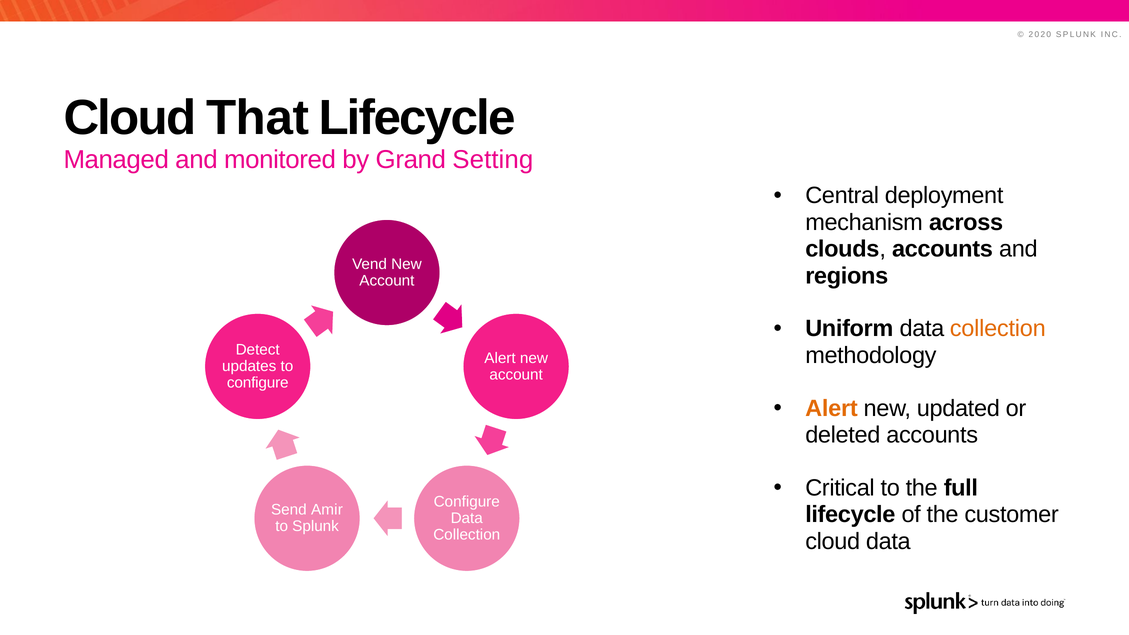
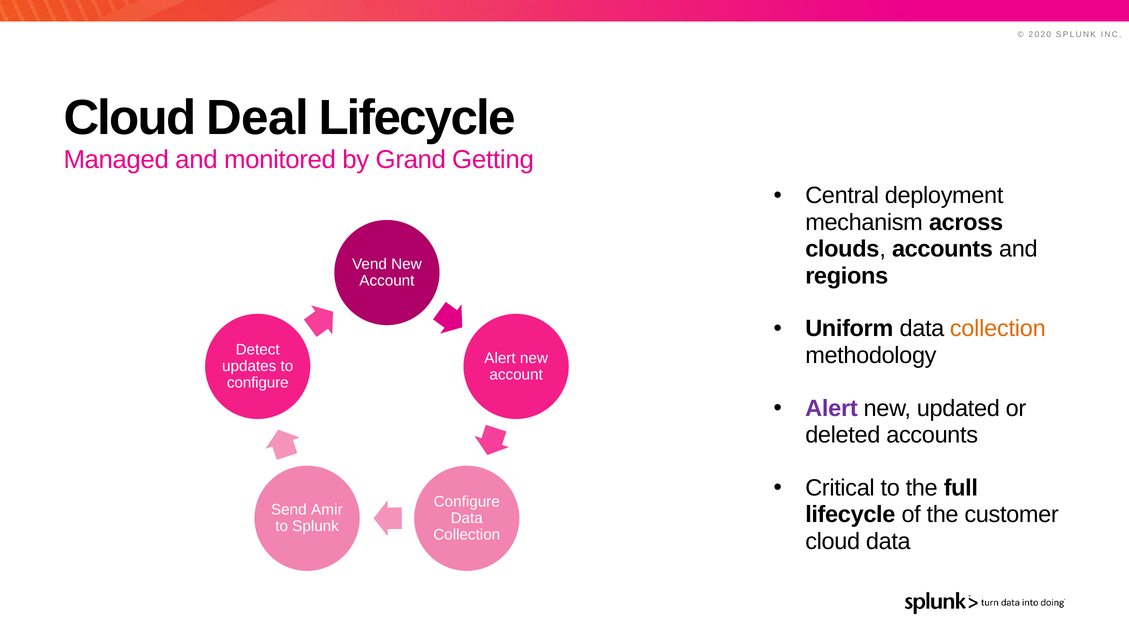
That: That -> Deal
Setting: Setting -> Getting
Alert at (831, 408) colour: orange -> purple
